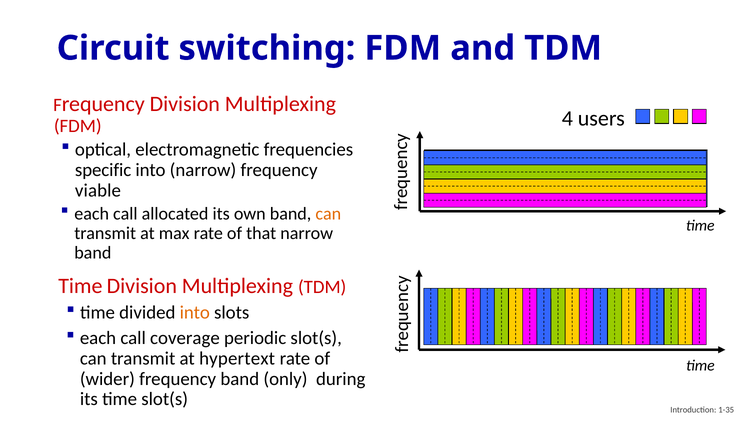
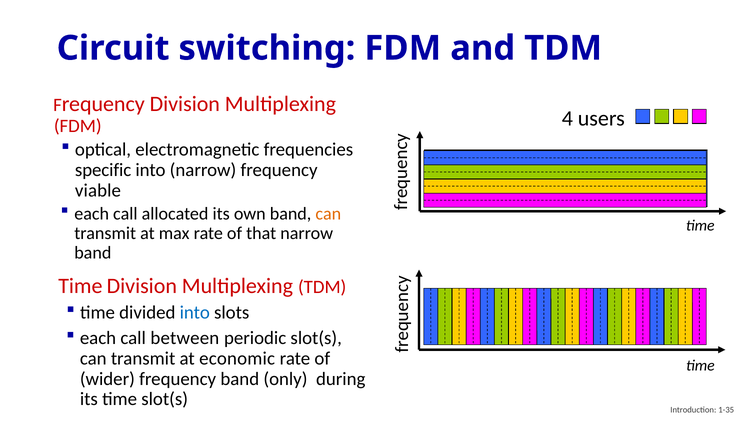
into at (195, 313) colour: orange -> blue
coverage: coverage -> between
hypertext: hypertext -> economic
